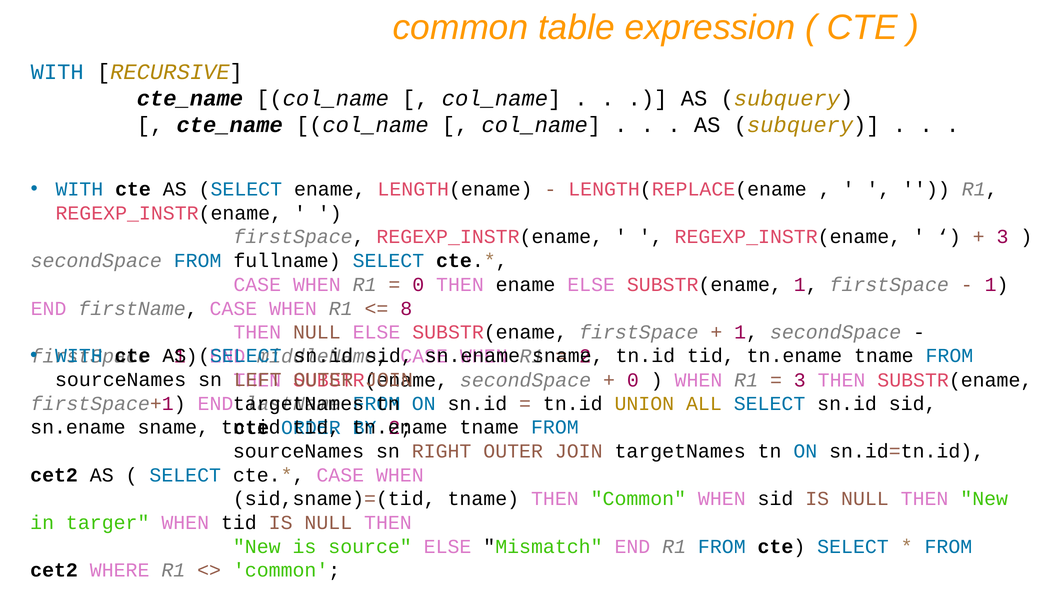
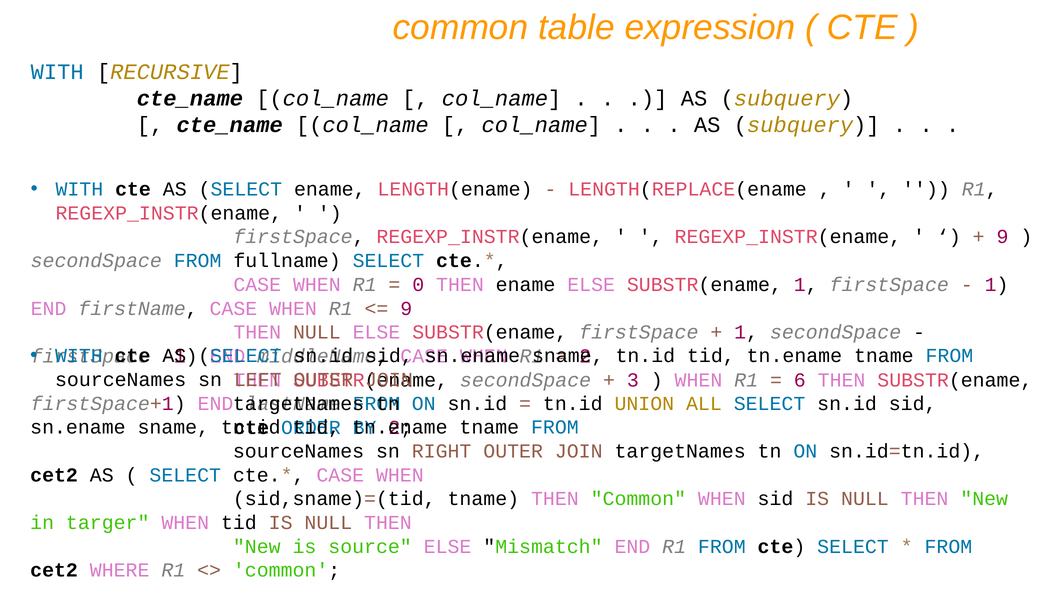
3 at (1003, 237): 3 -> 9
8 at (406, 309): 8 -> 9
0 at (633, 380): 0 -> 3
3 at (800, 380): 3 -> 6
